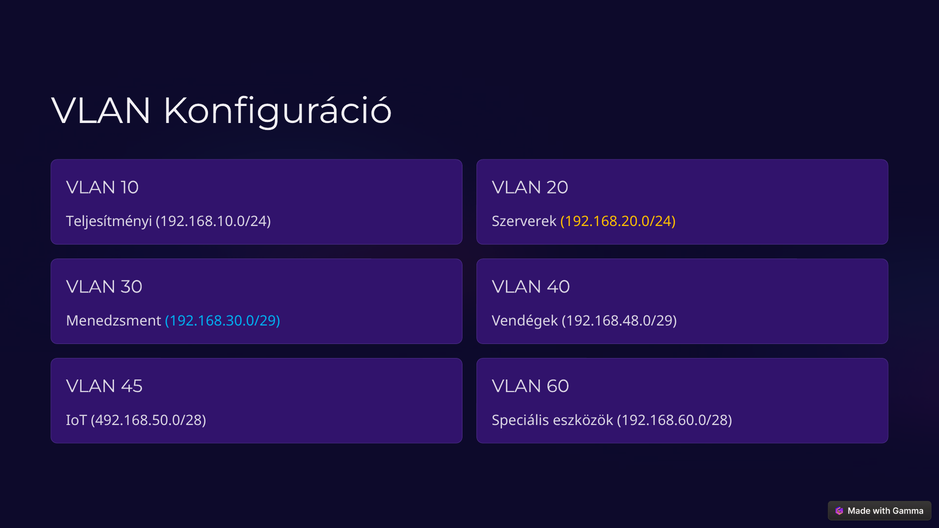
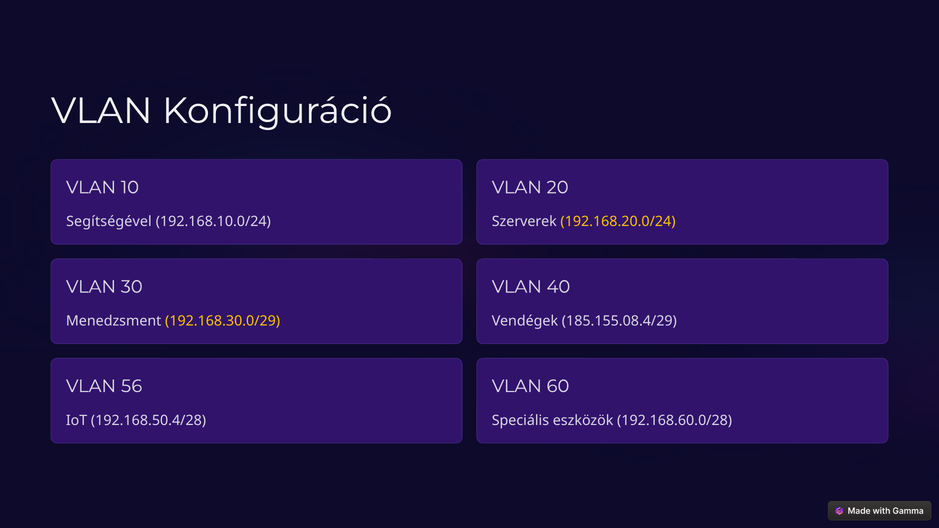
Teljesítményi: Teljesítményi -> Segítségével
192.168.30.0/29 colour: light blue -> yellow
192.168.48.0/29: 192.168.48.0/29 -> 185.155.08.4/29
45: 45 -> 56
492.168.50.0/28: 492.168.50.0/28 -> 192.168.50.4/28
